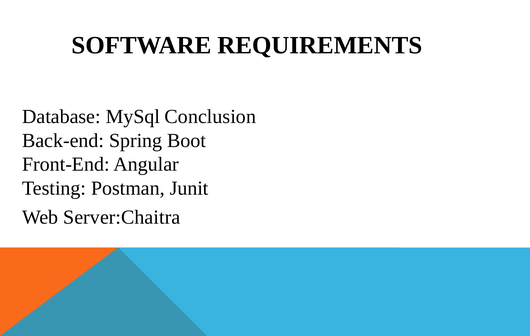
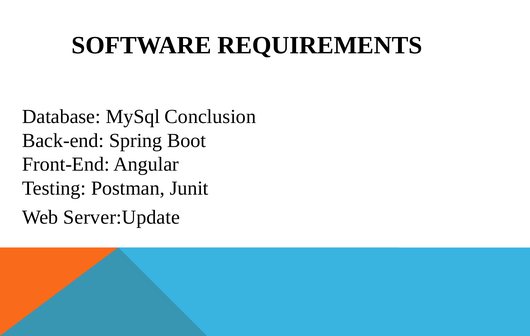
Server:Chaitra: Server:Chaitra -> Server:Update
